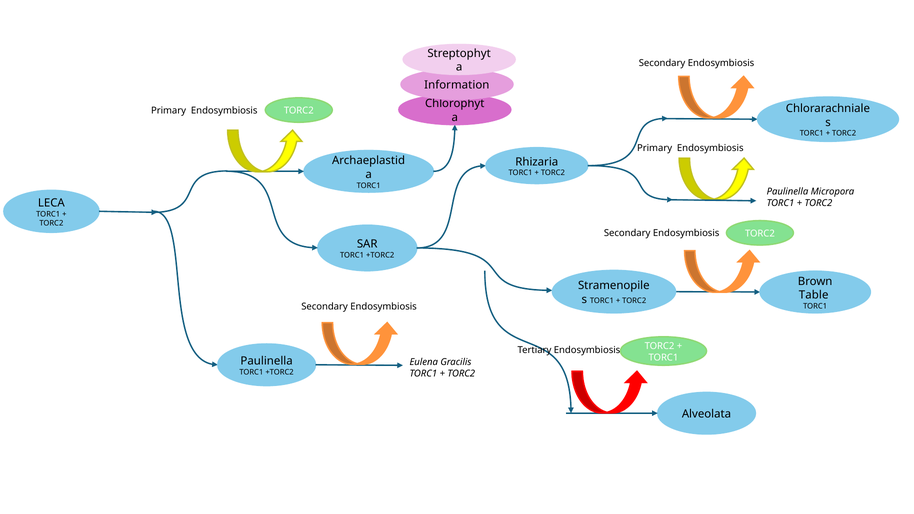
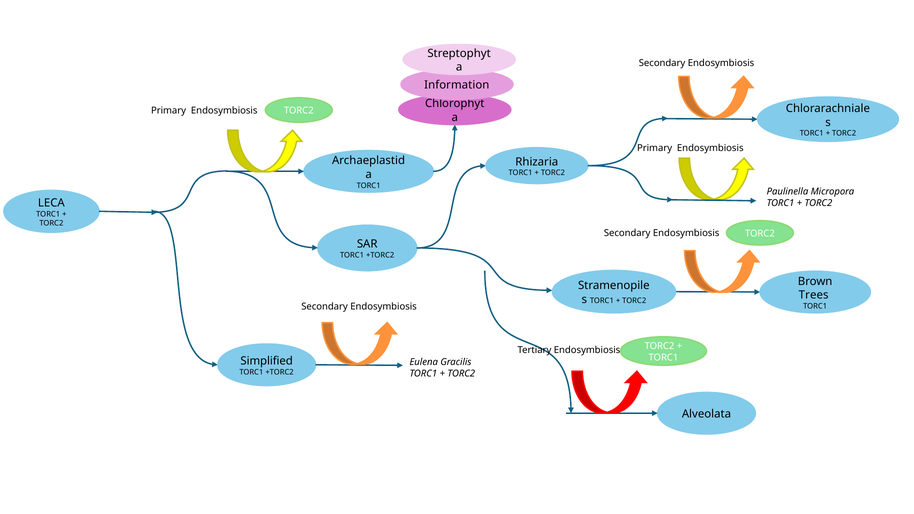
Table: Table -> Trees
Paulinella at (267, 361): Paulinella -> Simplified
